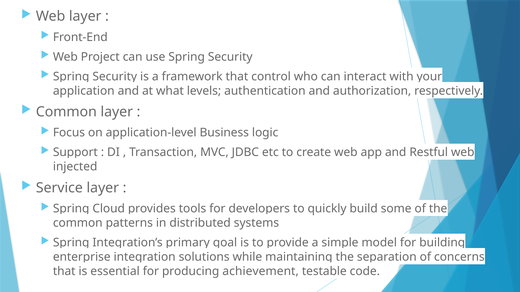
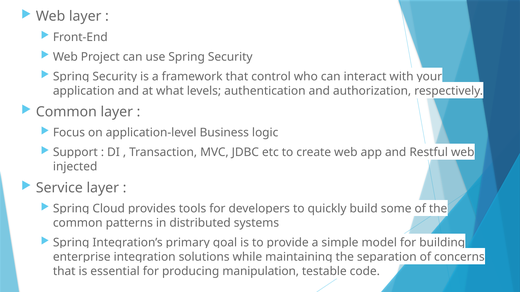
achievement: achievement -> manipulation
